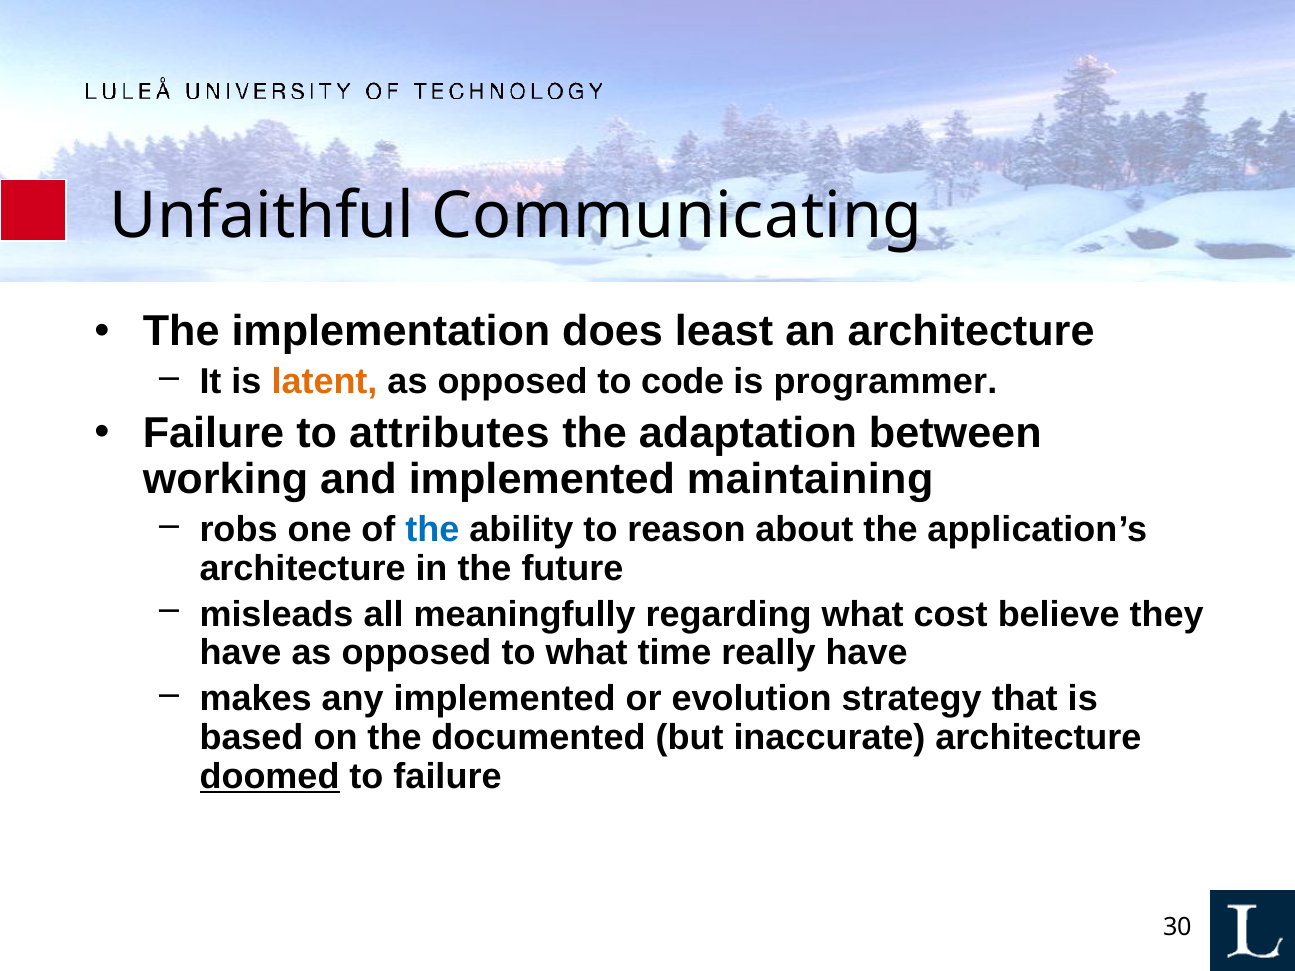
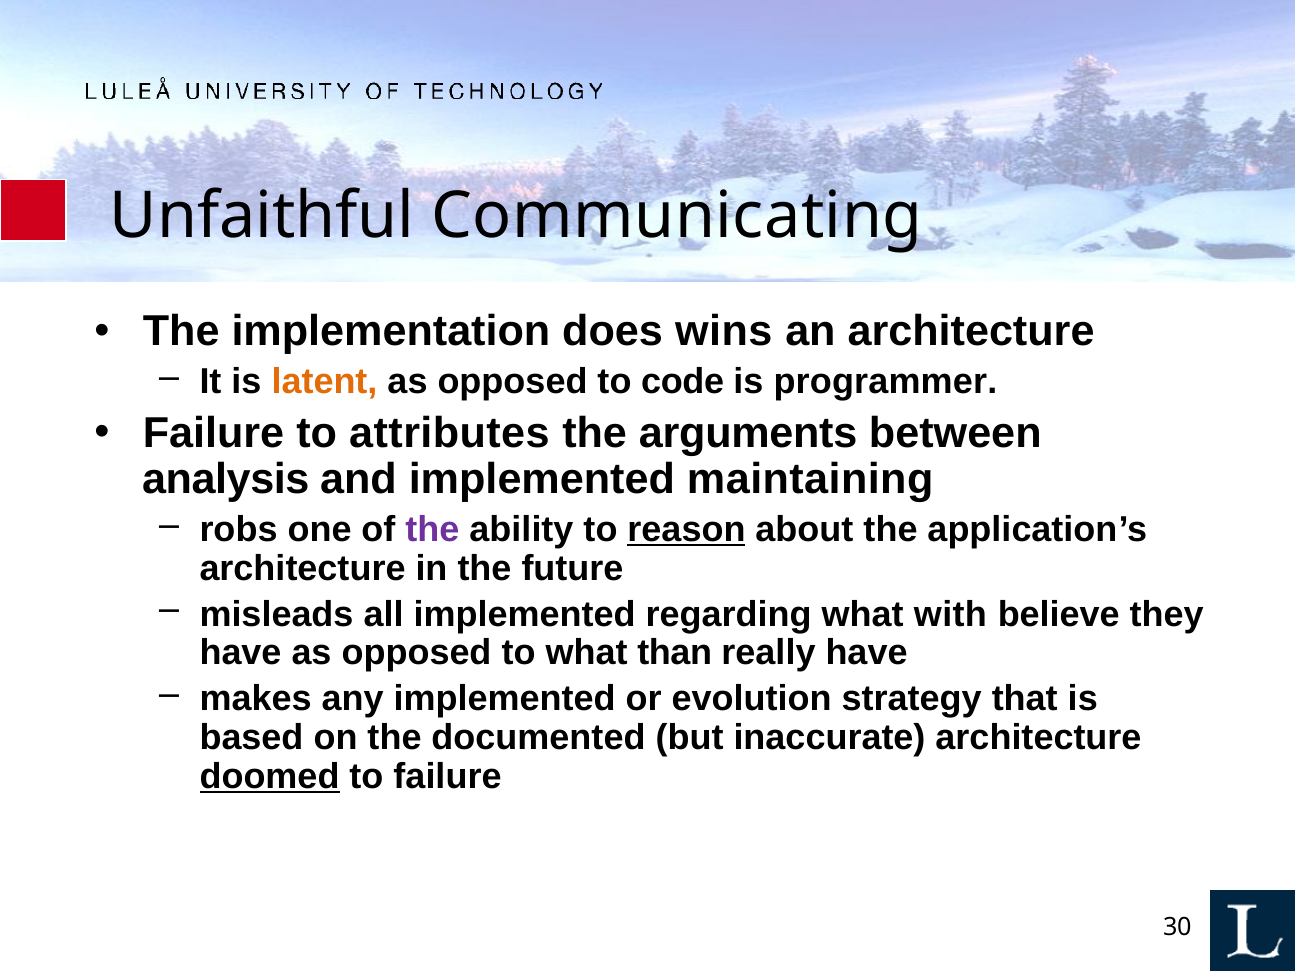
least: least -> wins
adaptation: adaptation -> arguments
working: working -> analysis
the at (432, 530) colour: blue -> purple
reason underline: none -> present
all meaningfully: meaningfully -> implemented
cost: cost -> with
time: time -> than
